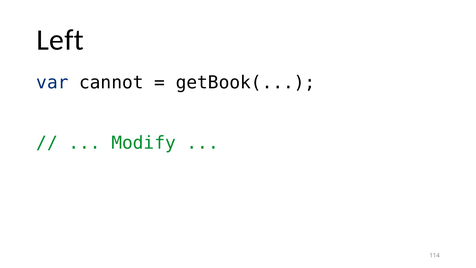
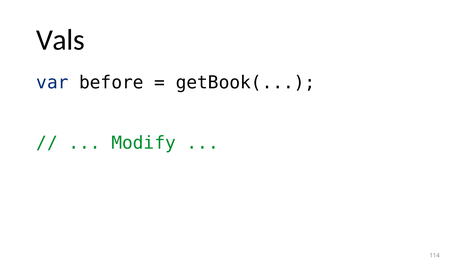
Left: Left -> Vals
cannot: cannot -> before
